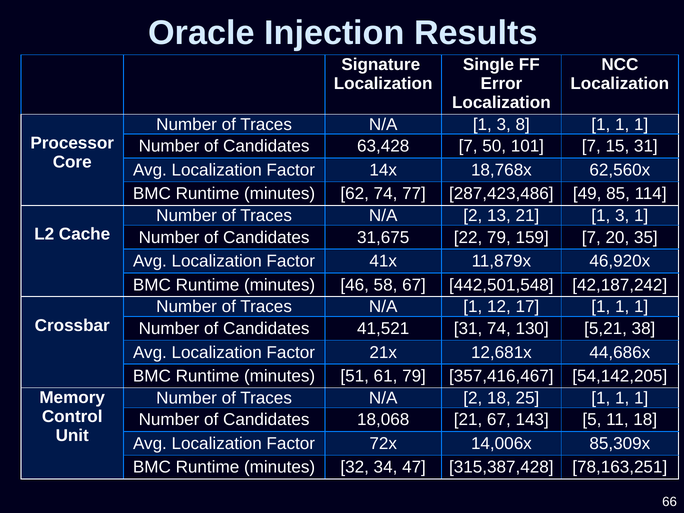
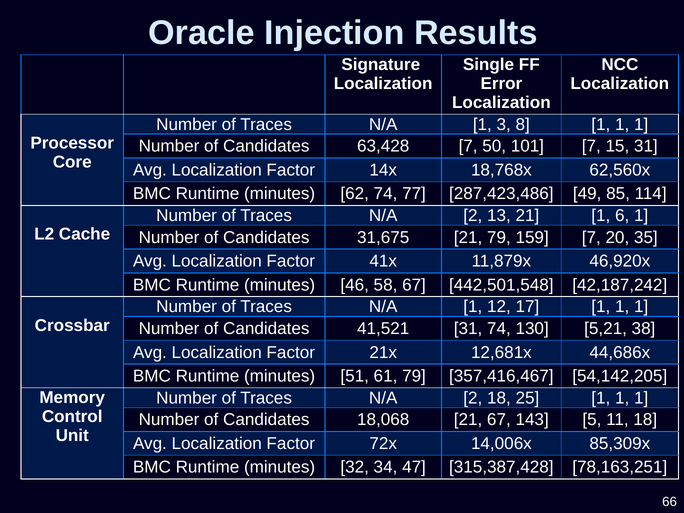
21 1 3: 3 -> 6
31,675 22: 22 -> 21
